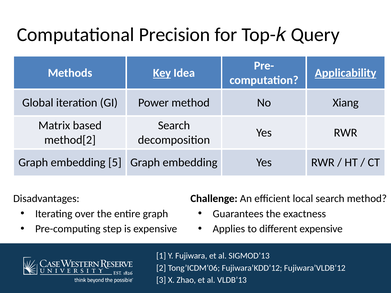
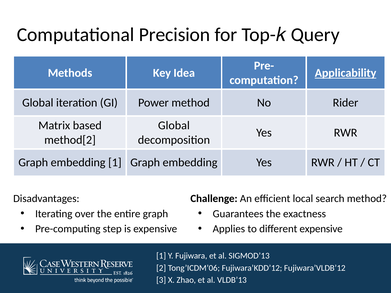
Key underline: present -> none
Xiang: Xiang -> Rider
Search at (174, 125): Search -> Global
embedding 5: 5 -> 1
